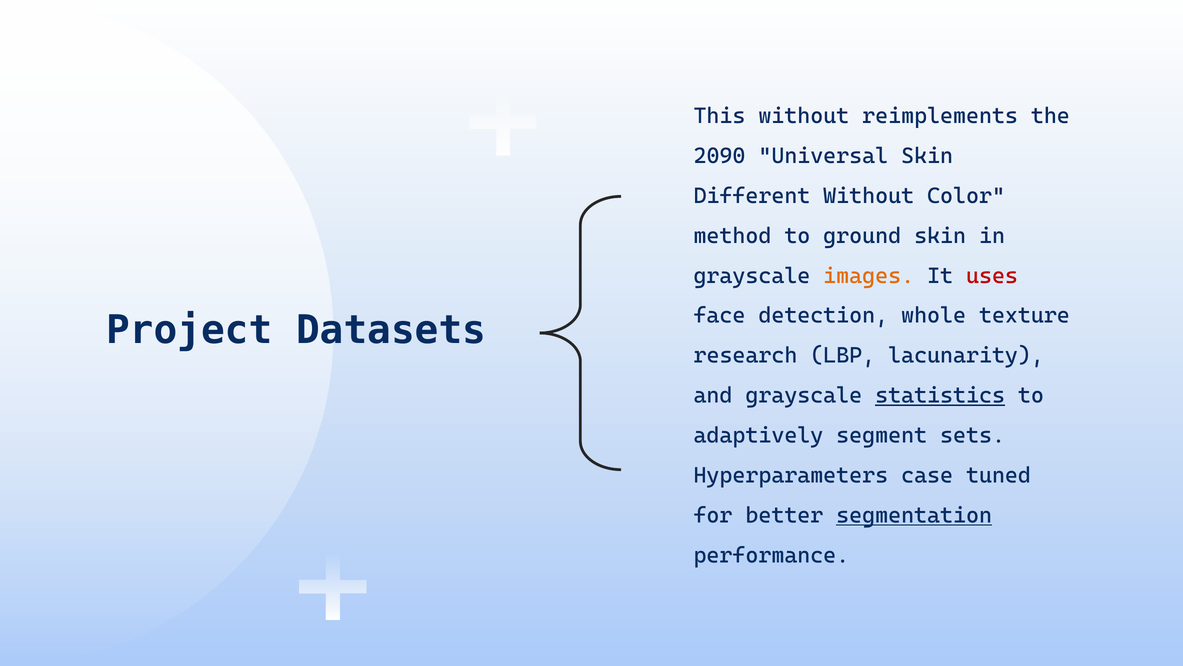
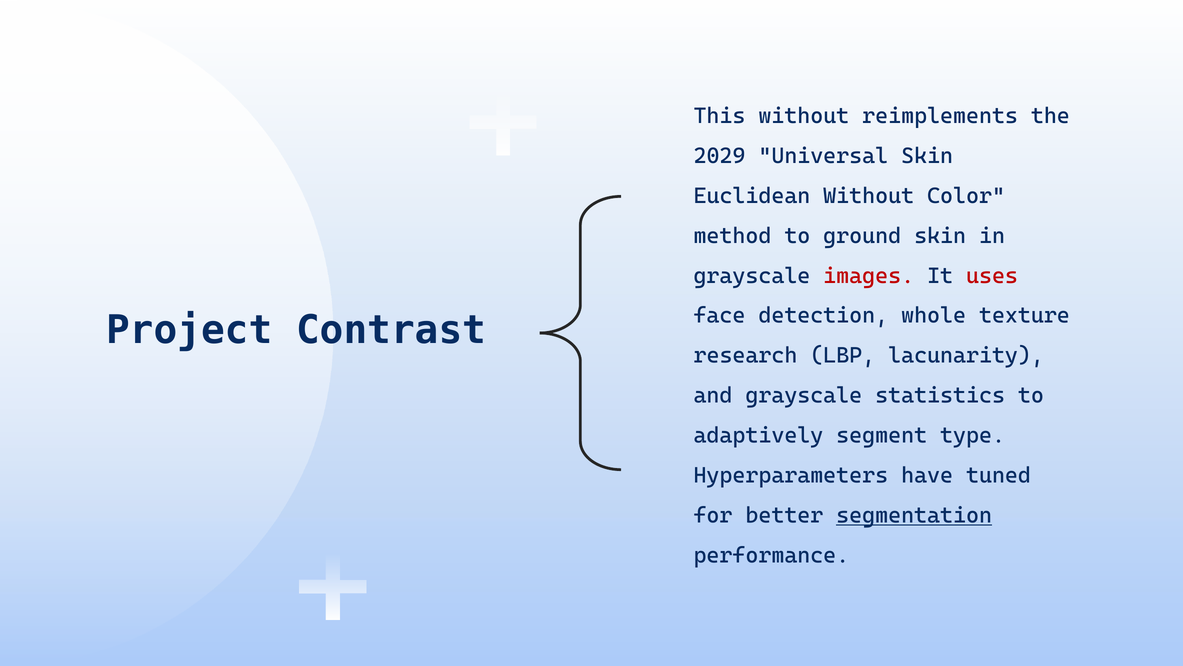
2090: 2090 -> 2029
Different: Different -> Euclidean
images colour: orange -> red
Datasets: Datasets -> Contrast
statistics underline: present -> none
sets: sets -> type
case: case -> have
